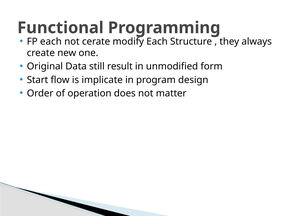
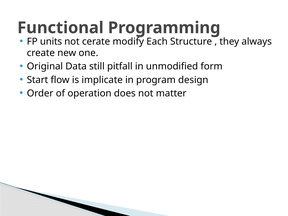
FP each: each -> units
result: result -> pitfall
